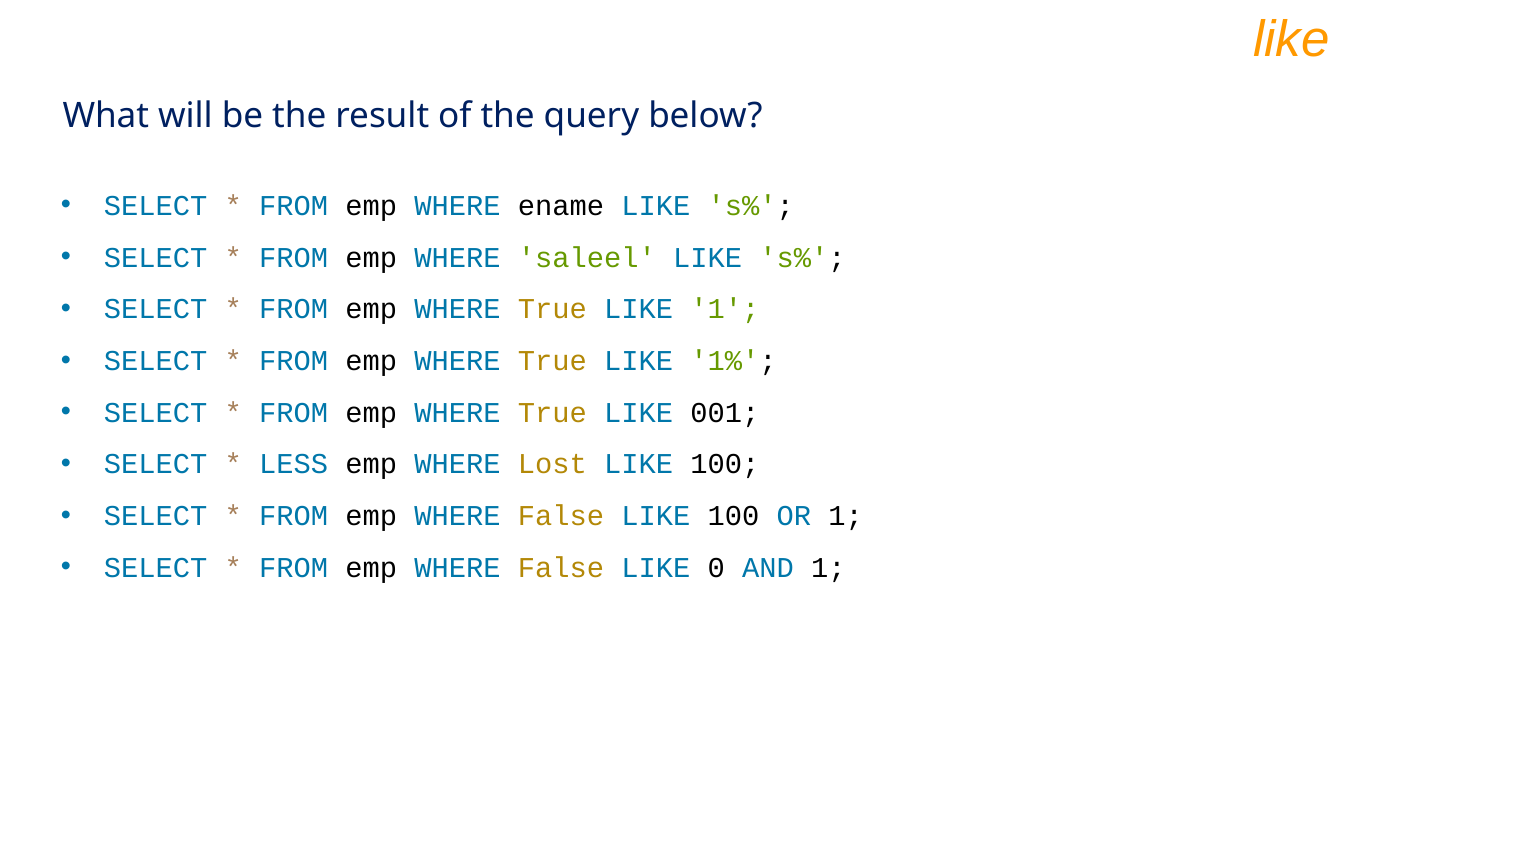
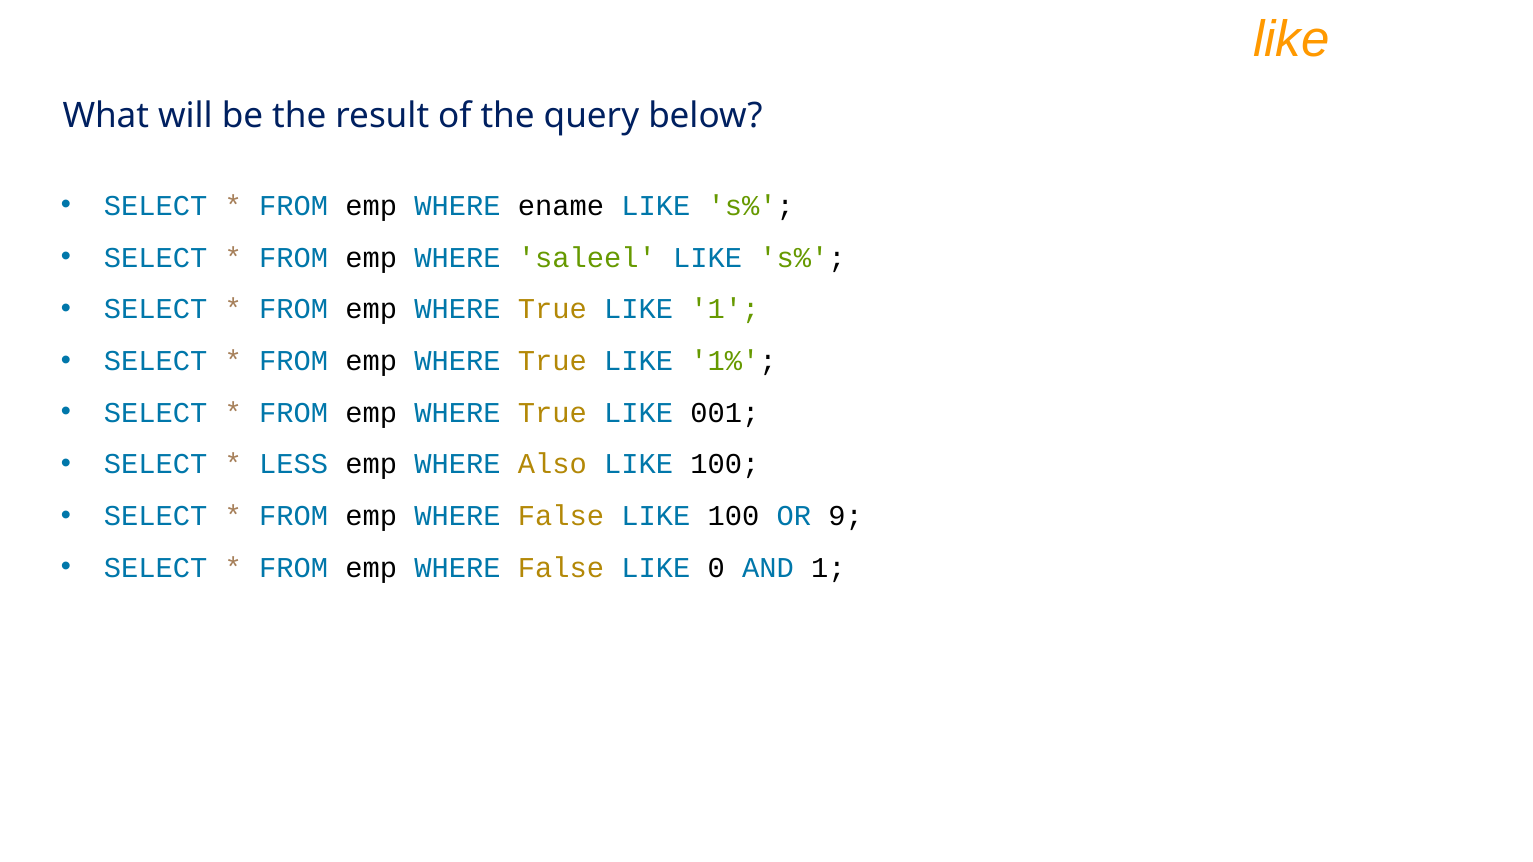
Lost: Lost -> Also
OR 1: 1 -> 9
